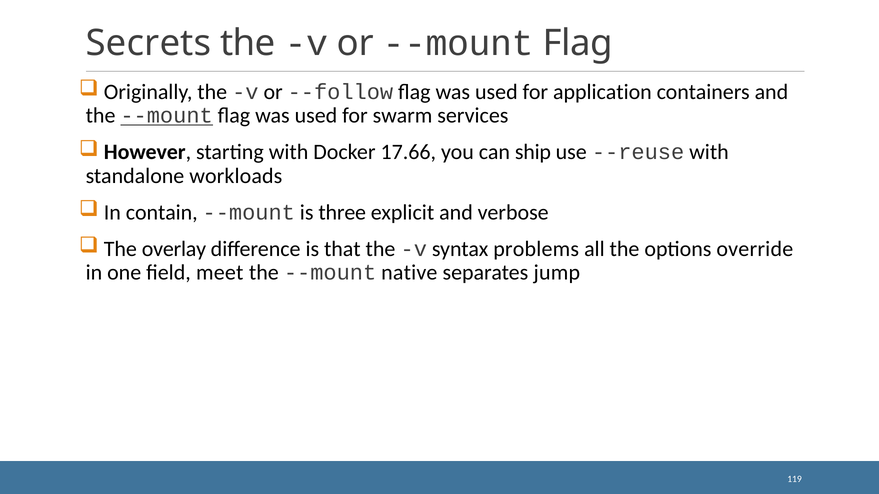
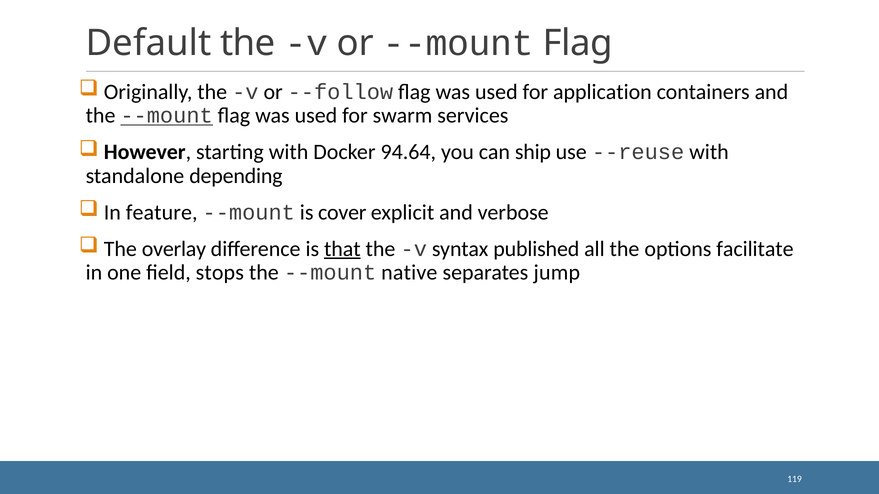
Secrets: Secrets -> Default
17.66: 17.66 -> 94.64
workloads: workloads -> depending
contain: contain -> feature
three: three -> cover
that underline: none -> present
problems: problems -> published
override: override -> facilitate
meet: meet -> stops
